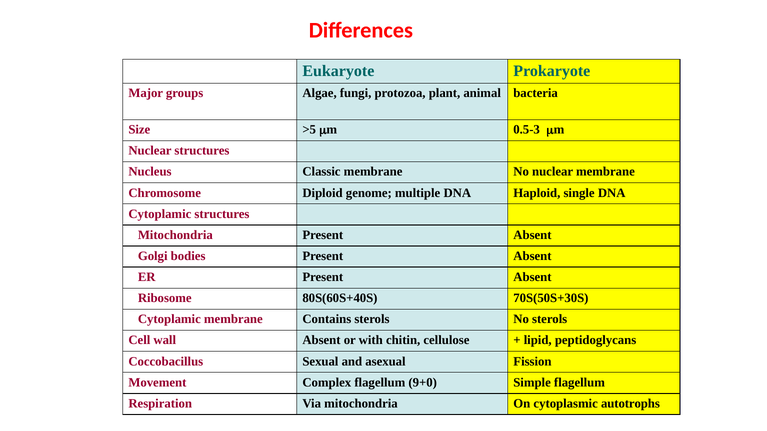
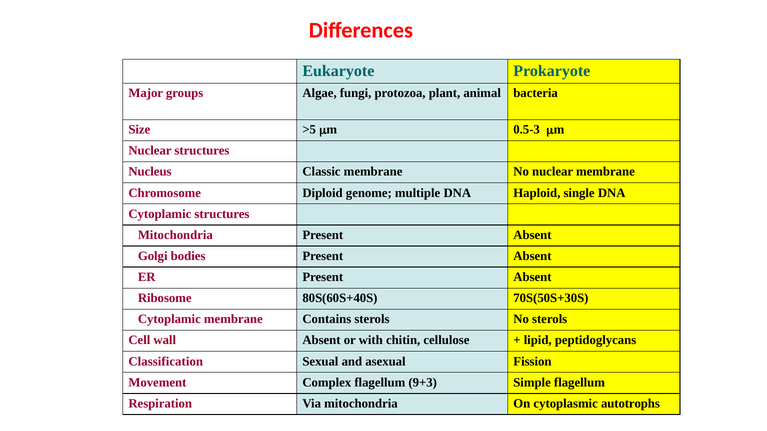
Coccobacillus: Coccobacillus -> Classification
9+0: 9+0 -> 9+3
